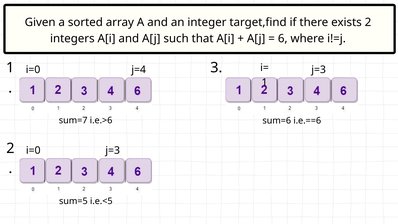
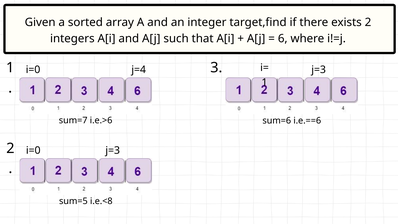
i.e.<5: i.e.<5 -> i.e.<8
